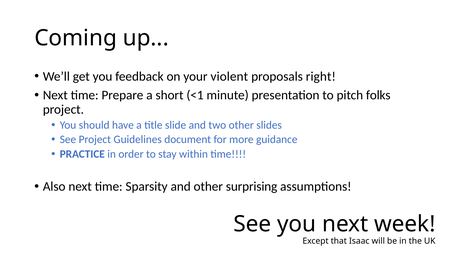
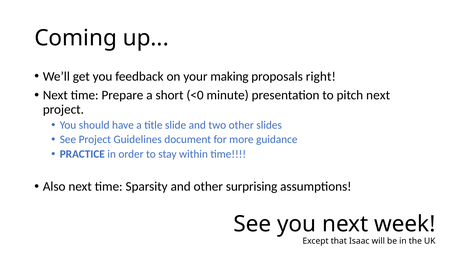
violent: violent -> making
<1: <1 -> <0
pitch folks: folks -> next
